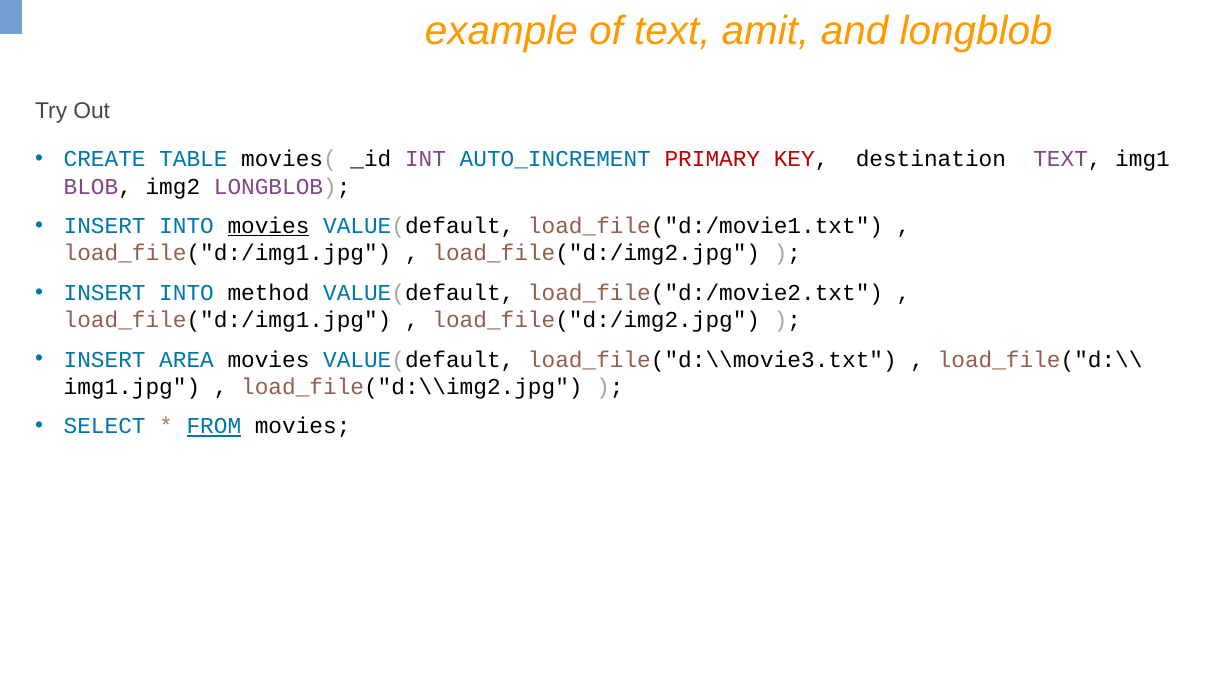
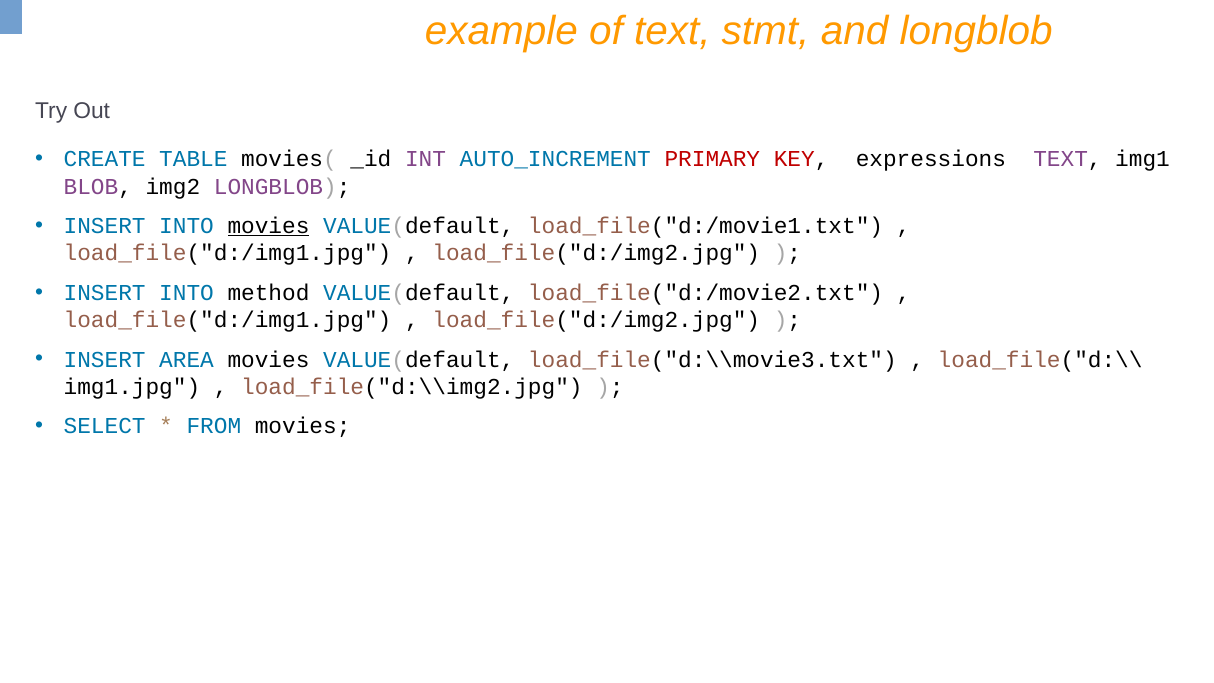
amit: amit -> stmt
destination: destination -> expressions
FROM underline: present -> none
